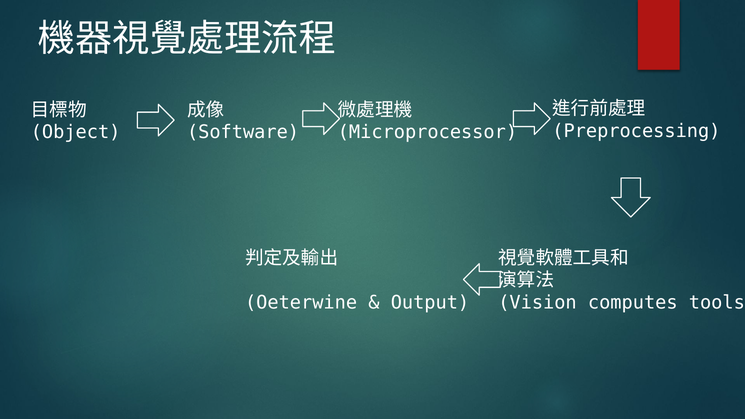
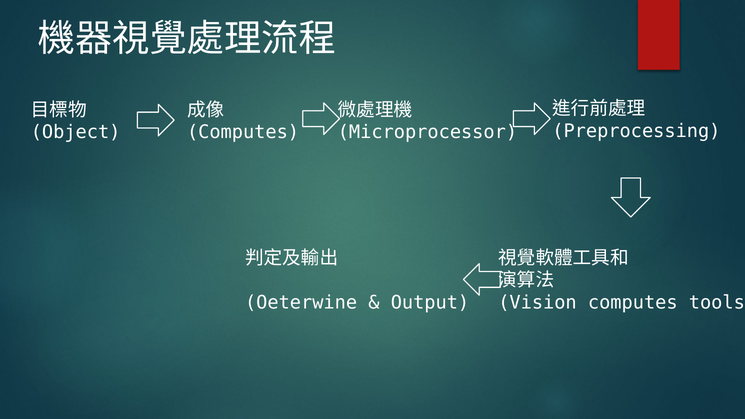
Software at (243, 132): Software -> Computes
